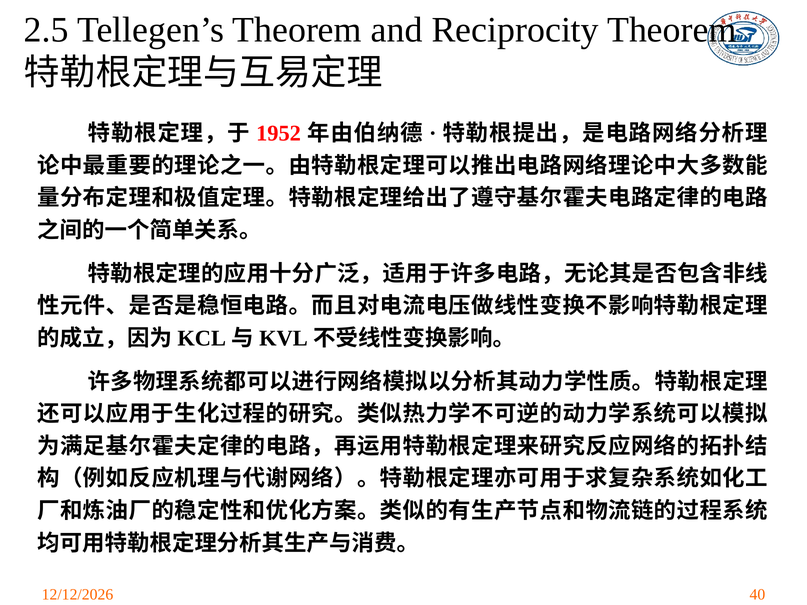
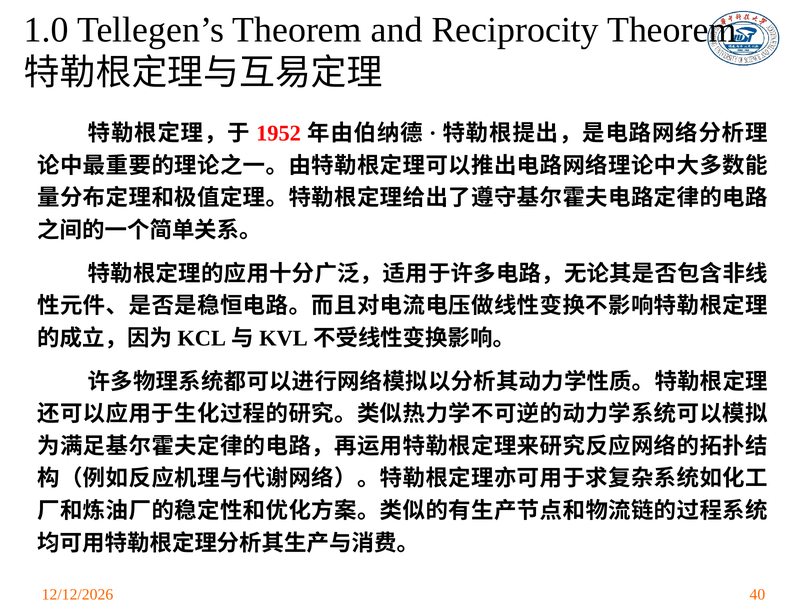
2.5: 2.5 -> 1.0
